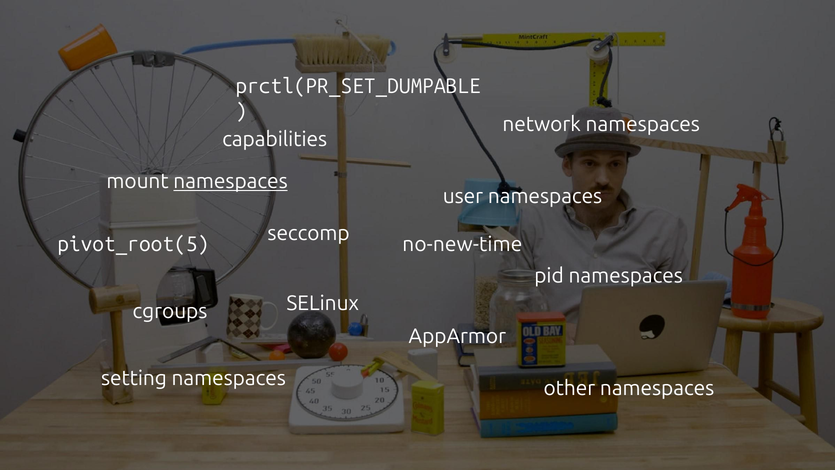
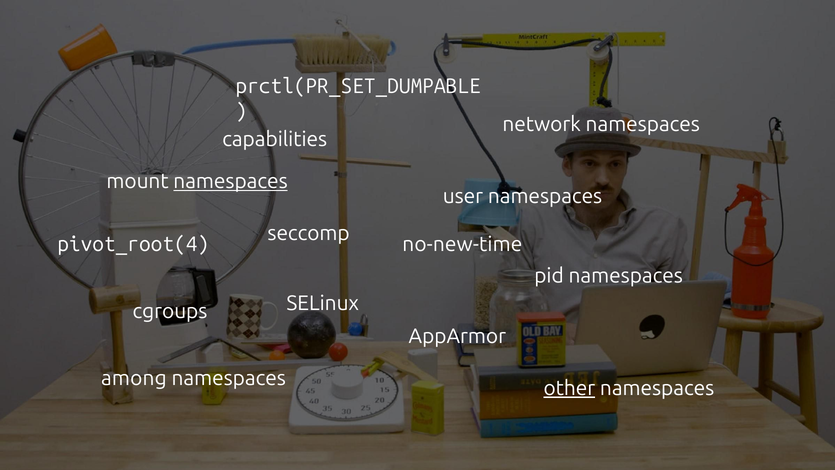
pivot_root(5: pivot_root(5 -> pivot_root(4
setting: setting -> among
other underline: none -> present
